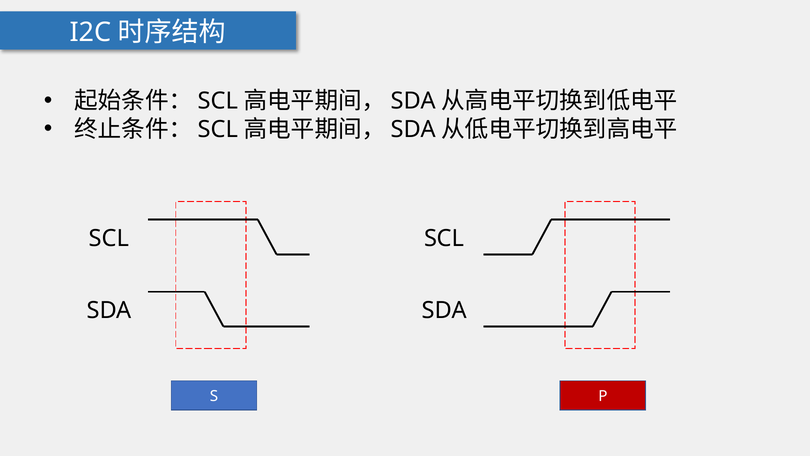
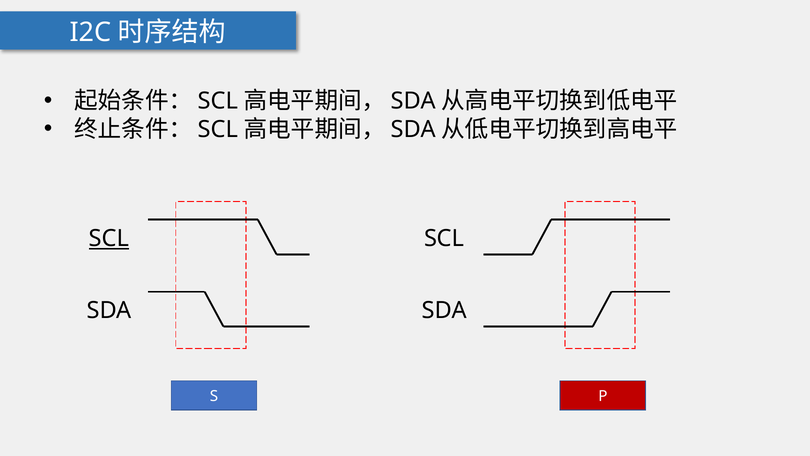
SCL at (109, 238) underline: none -> present
